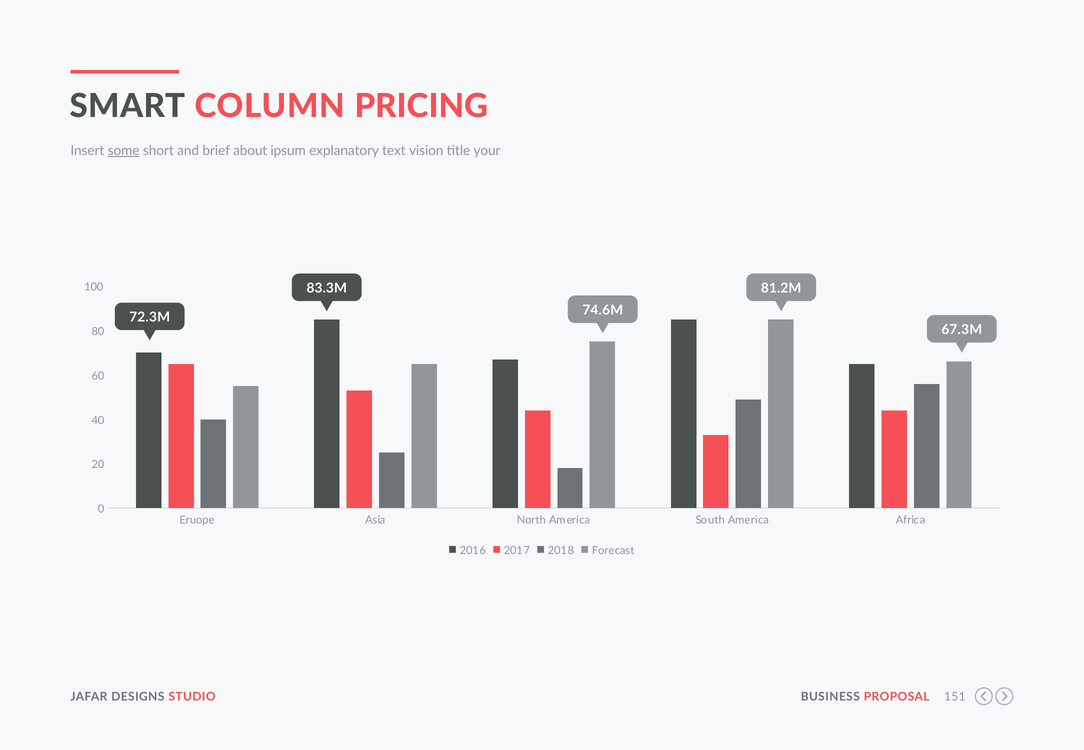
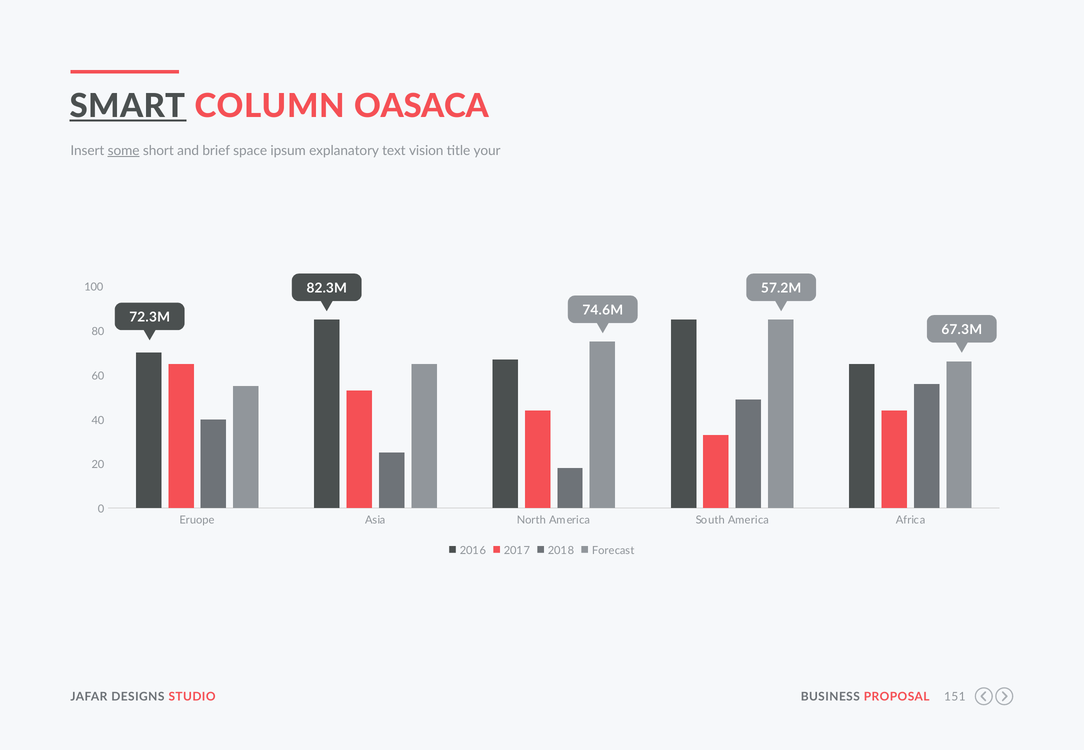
SMART underline: none -> present
PRICING: PRICING -> OASACA
about: about -> space
83.3M: 83.3M -> 82.3M
81.2M: 81.2M -> 57.2M
